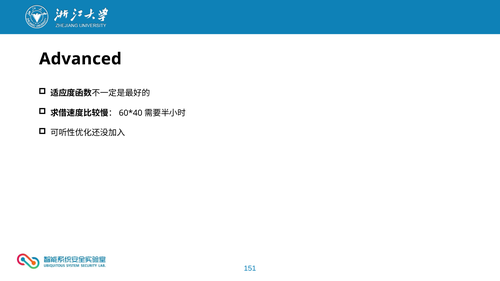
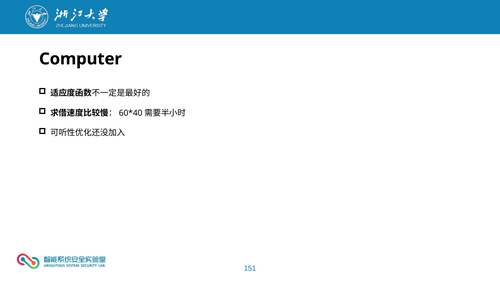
Advanced: Advanced -> Computer
